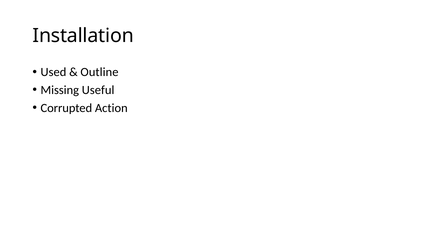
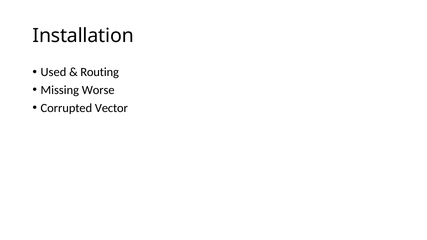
Outline: Outline -> Routing
Useful: Useful -> Worse
Action: Action -> Vector
